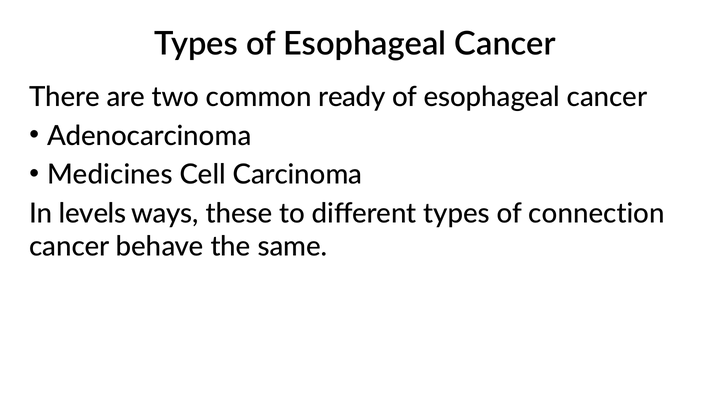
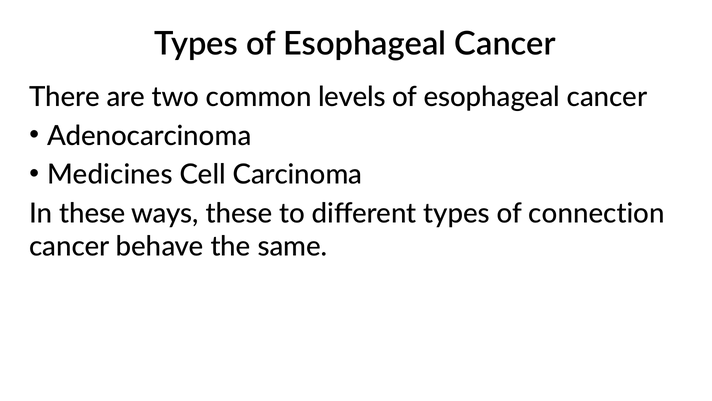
ready: ready -> levels
In levels: levels -> these
